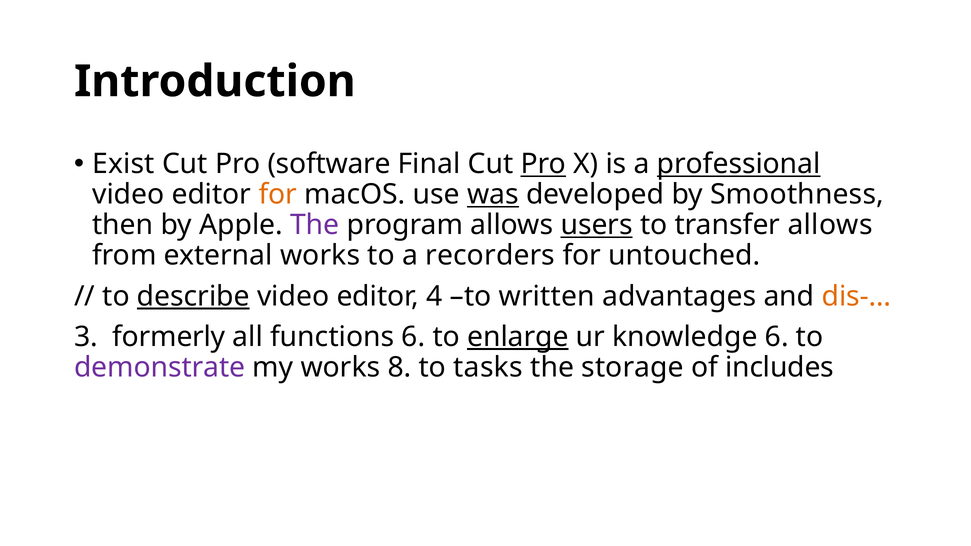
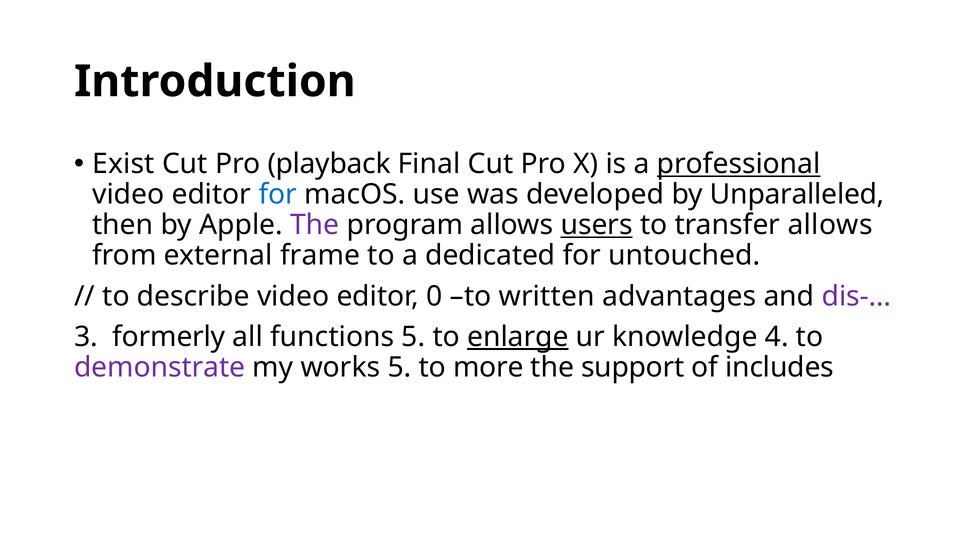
software: software -> playback
Pro at (543, 164) underline: present -> none
for at (278, 195) colour: orange -> blue
was underline: present -> none
Smoothness: Smoothness -> Unparalleled
external works: works -> frame
recorders: recorders -> dedicated
describe underline: present -> none
4: 4 -> 0
dis-… colour: orange -> purple
functions 6: 6 -> 5
knowledge 6: 6 -> 4
works 8: 8 -> 5
tasks: tasks -> more
storage: storage -> support
